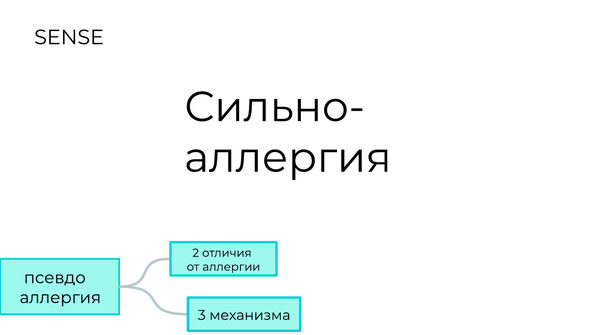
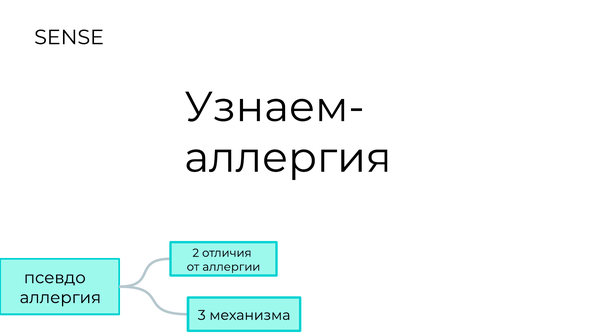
Сильно-: Сильно- -> Узнаем-
